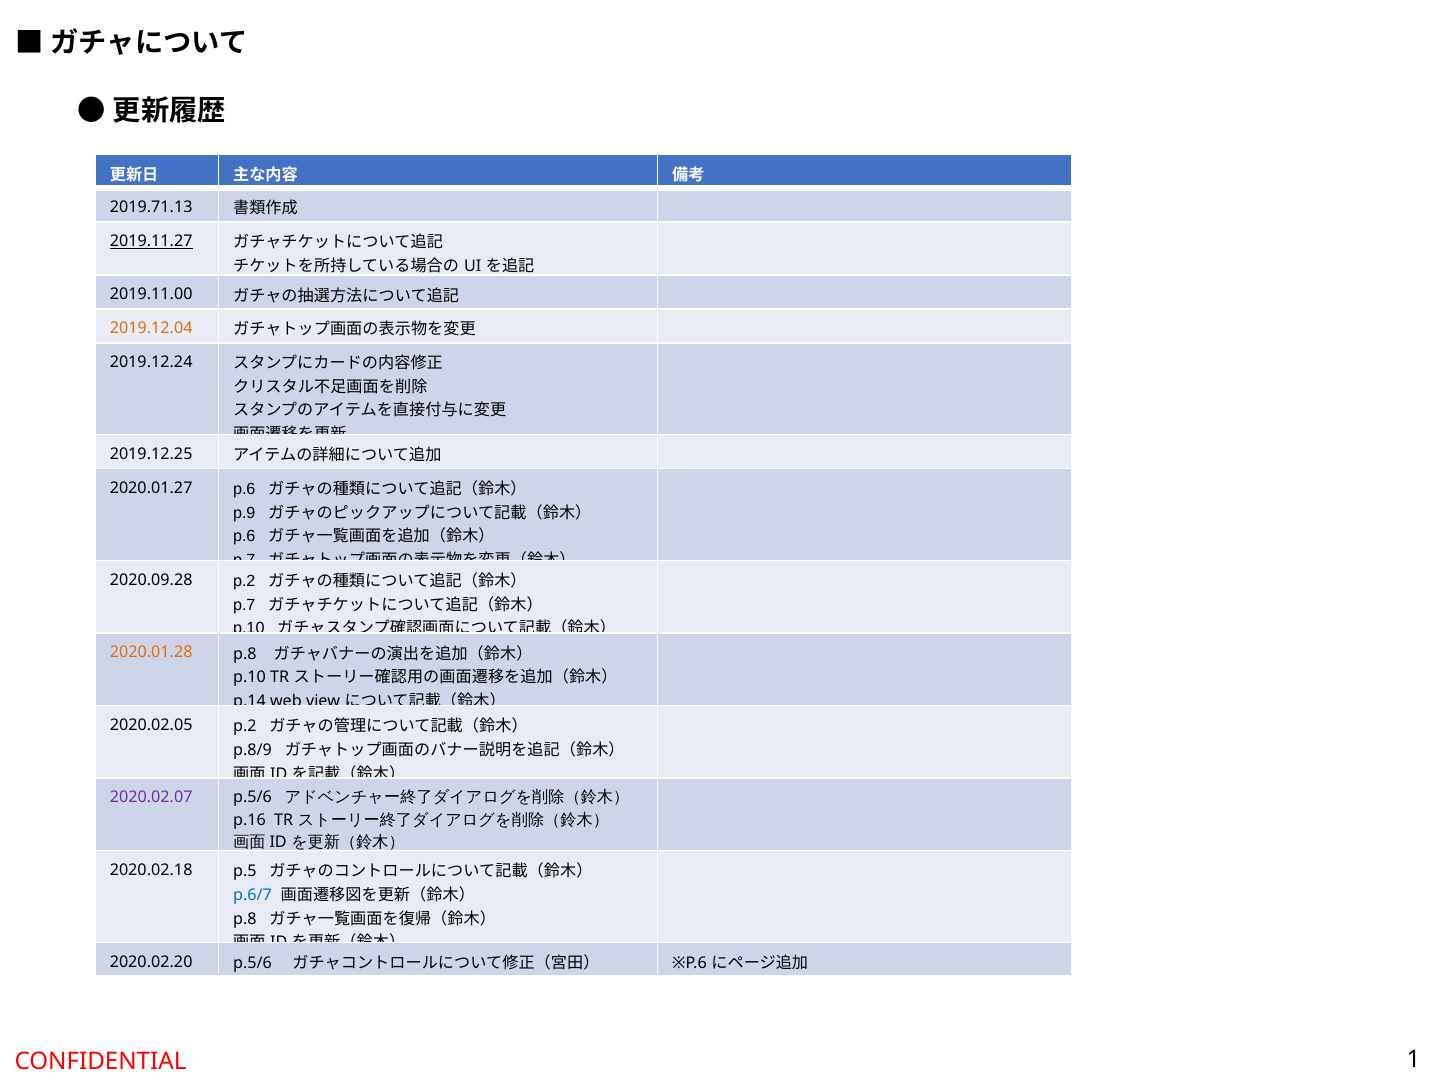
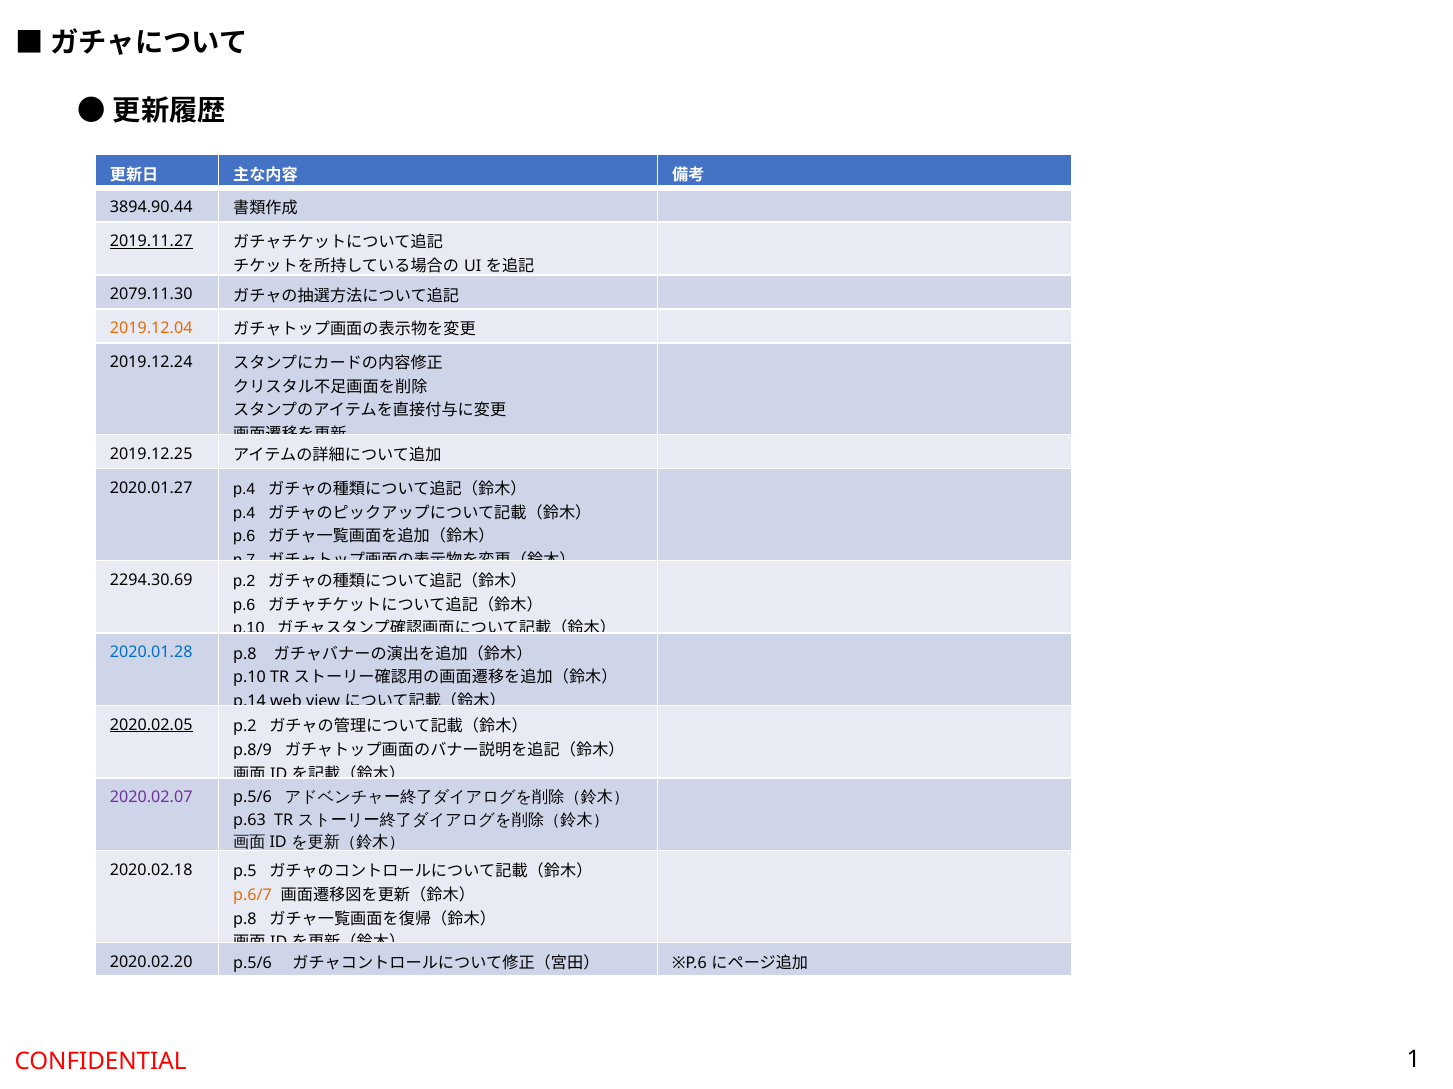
2019.71.13: 2019.71.13 -> 3894.90.44
2019.11.00: 2019.11.00 -> 2079.11.30
2020.01.27 p.6: p.6 -> p.4
p.9 at (244, 513): p.9 -> p.4
2020.09.28: 2020.09.28 -> 2294.30.69
p.7 at (244, 605): p.7 -> p.6
2020.01.28 colour: orange -> blue
2020.02.05 underline: none -> present
p.16: p.16 -> p.63
p.6/7 colour: blue -> orange
